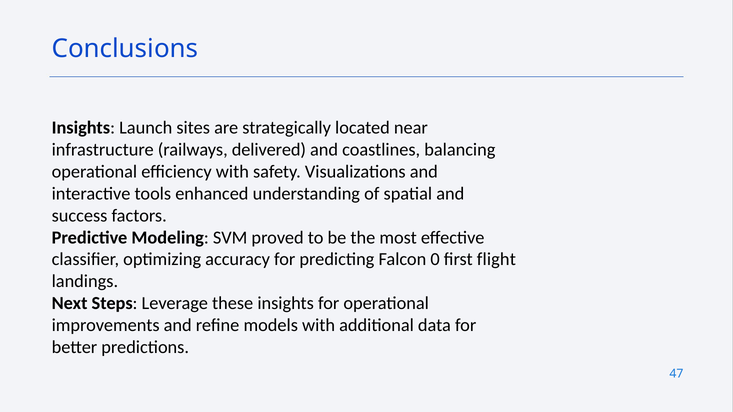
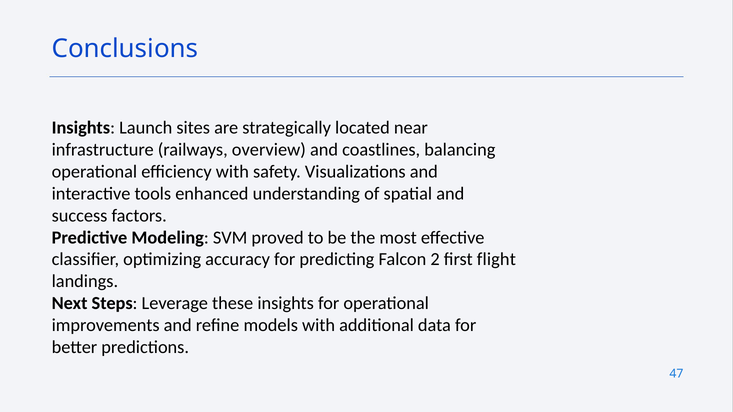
delivered: delivered -> overview
0: 0 -> 2
